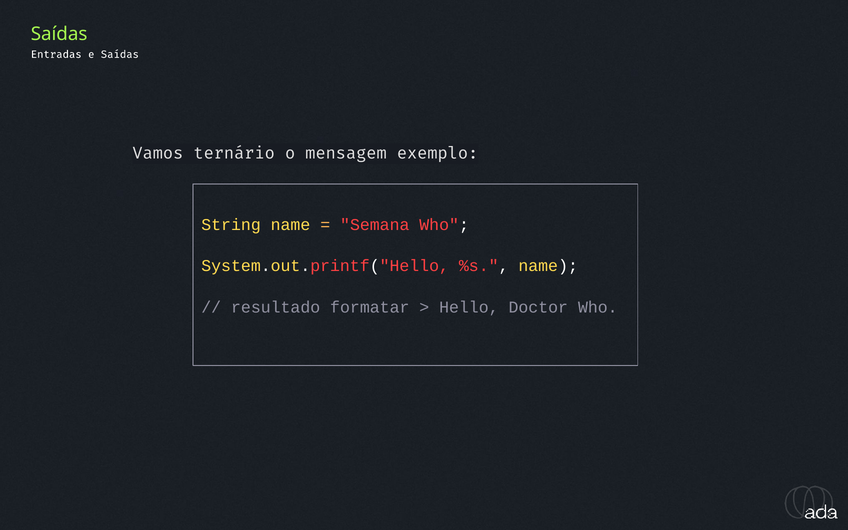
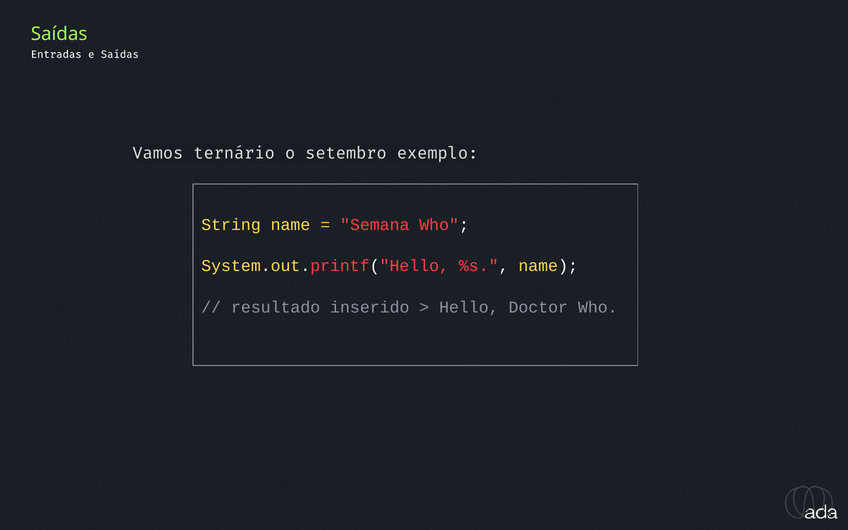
mensagem: mensagem -> setembro
formatar: formatar -> inserido
